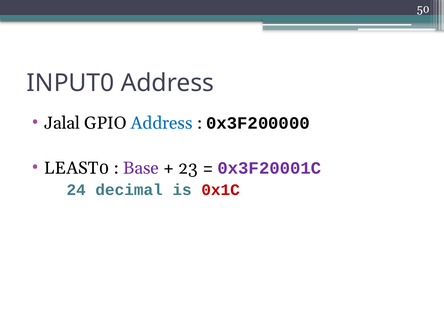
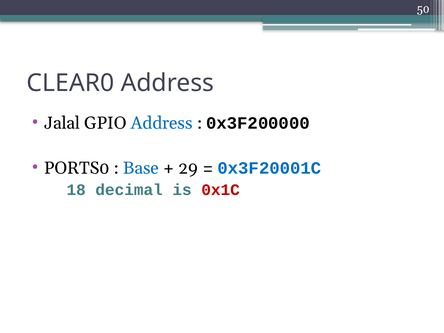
INPUT0: INPUT0 -> CLEAR0
LEAST0: LEAST0 -> PORTS0
Base colour: purple -> blue
23: 23 -> 29
0x3F20001C colour: purple -> blue
24: 24 -> 18
